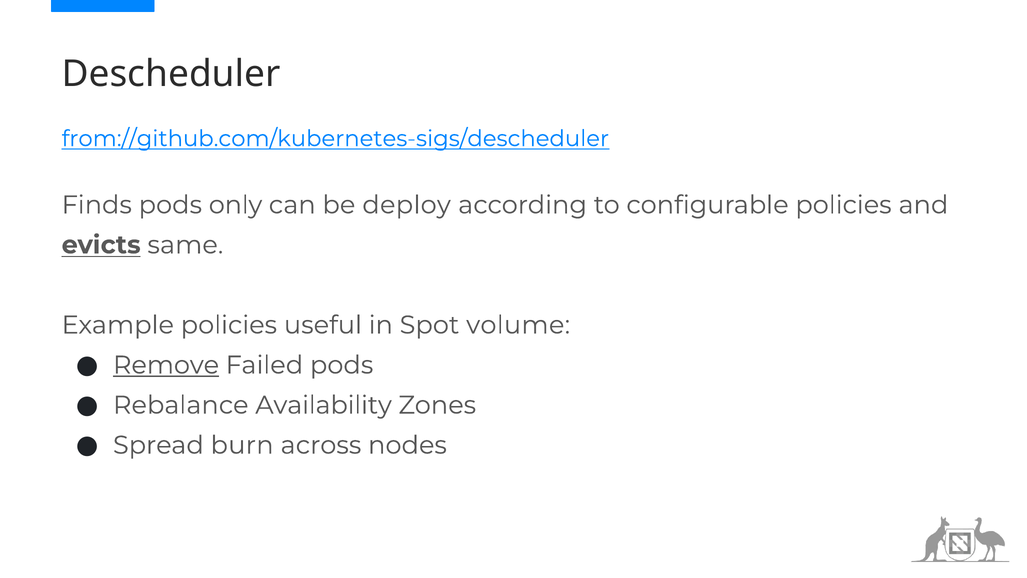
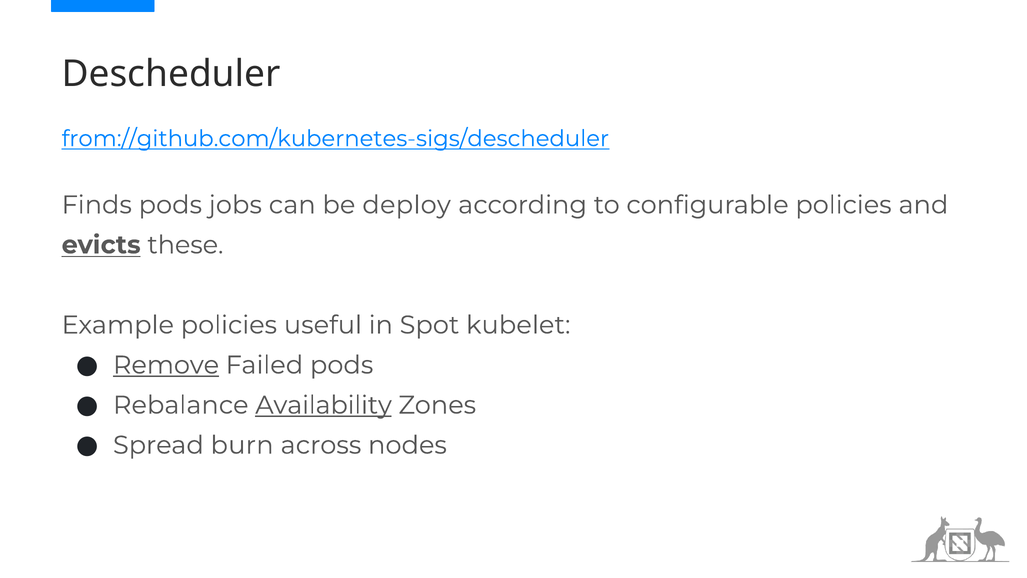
only: only -> jobs
same: same -> these
volume: volume -> kubelet
Availability underline: none -> present
